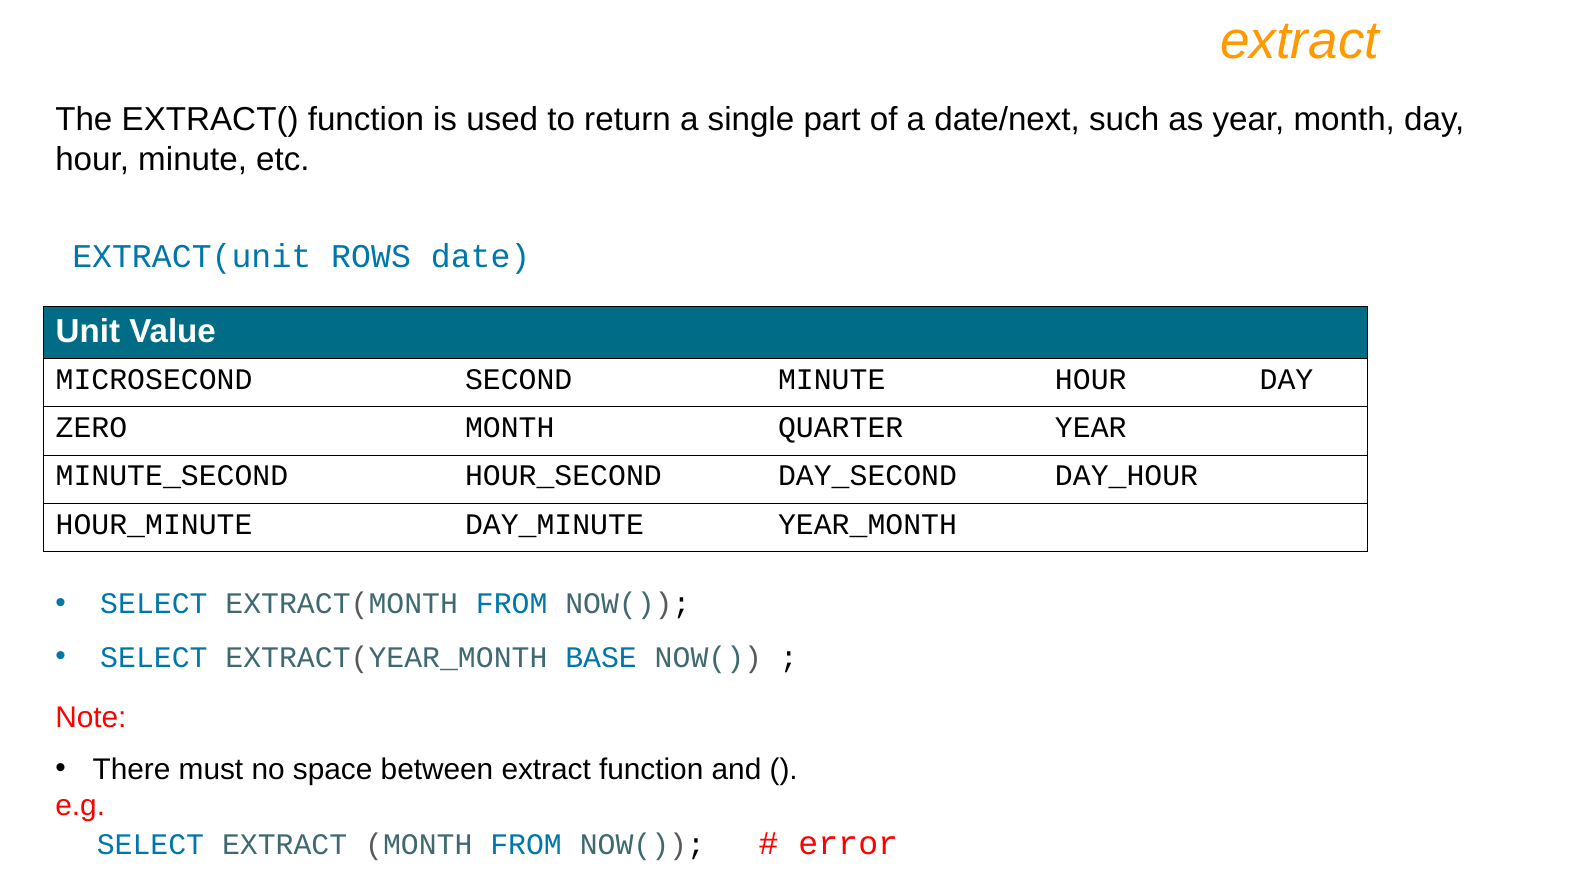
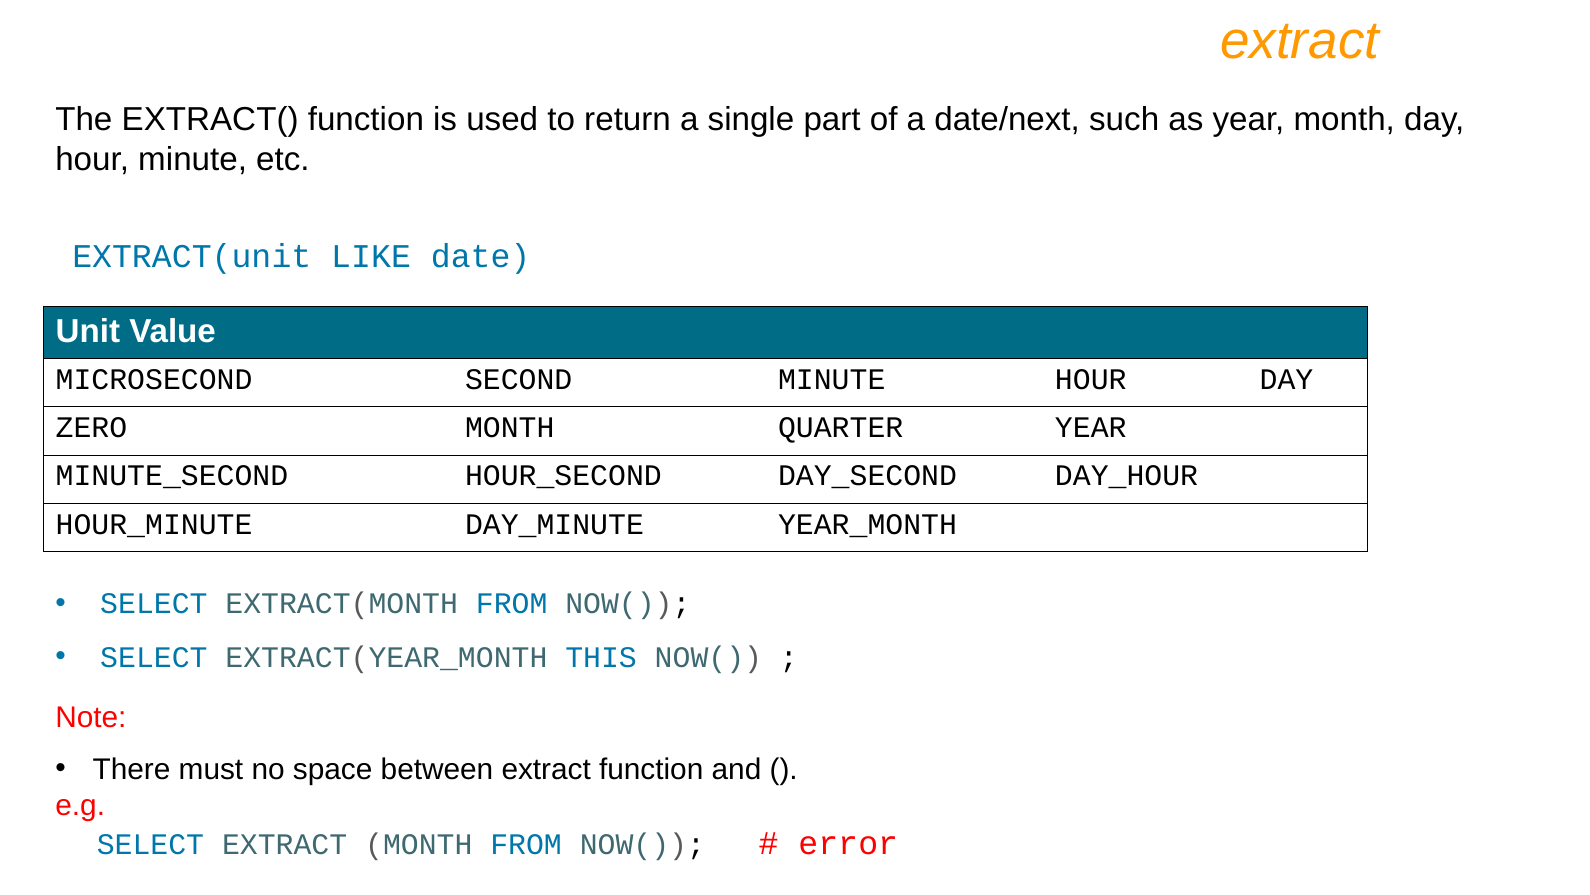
ROWS: ROWS -> LIKE
BASE: BASE -> THIS
